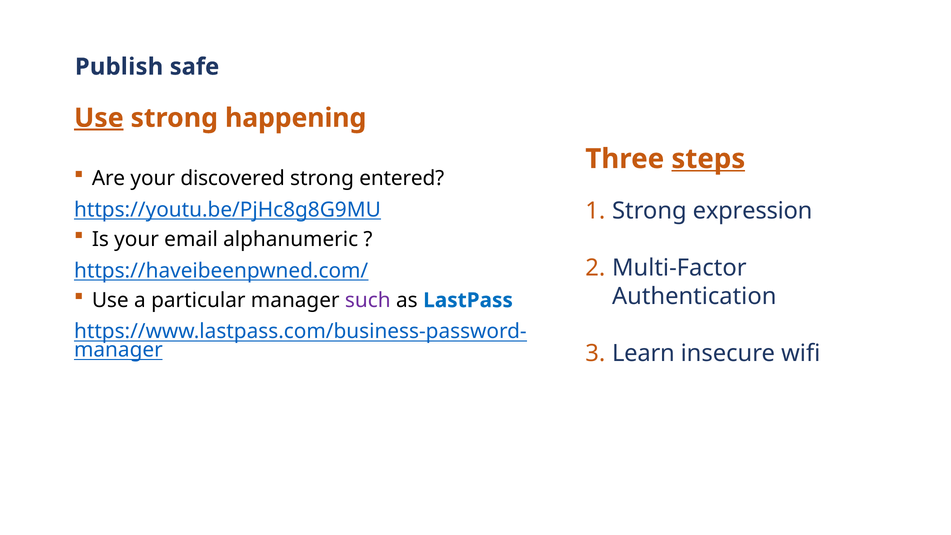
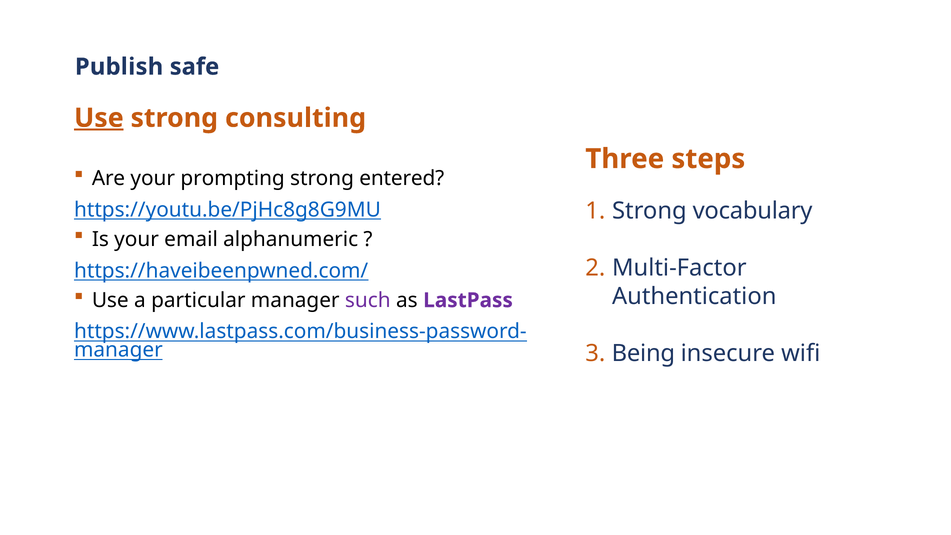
happening: happening -> consulting
steps underline: present -> none
discovered: discovered -> prompting
expression: expression -> vocabulary
LastPass colour: blue -> purple
Learn: Learn -> Being
